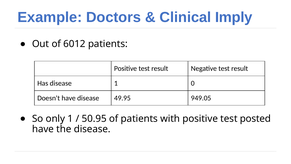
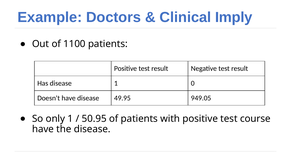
6012: 6012 -> 1100
posted: posted -> course
